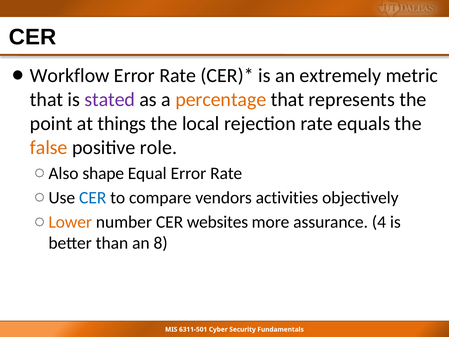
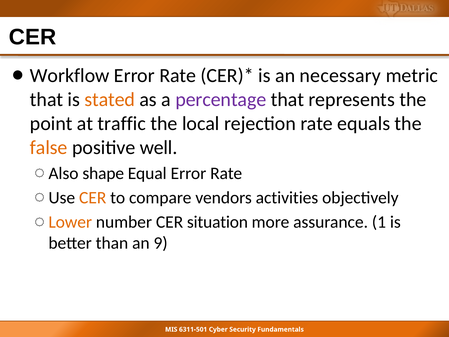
extremely: extremely -> necessary
stated colour: purple -> orange
percentage colour: orange -> purple
things: things -> traffic
role: role -> well
CER at (93, 198) colour: blue -> orange
websites: websites -> situation
4: 4 -> 1
8: 8 -> 9
